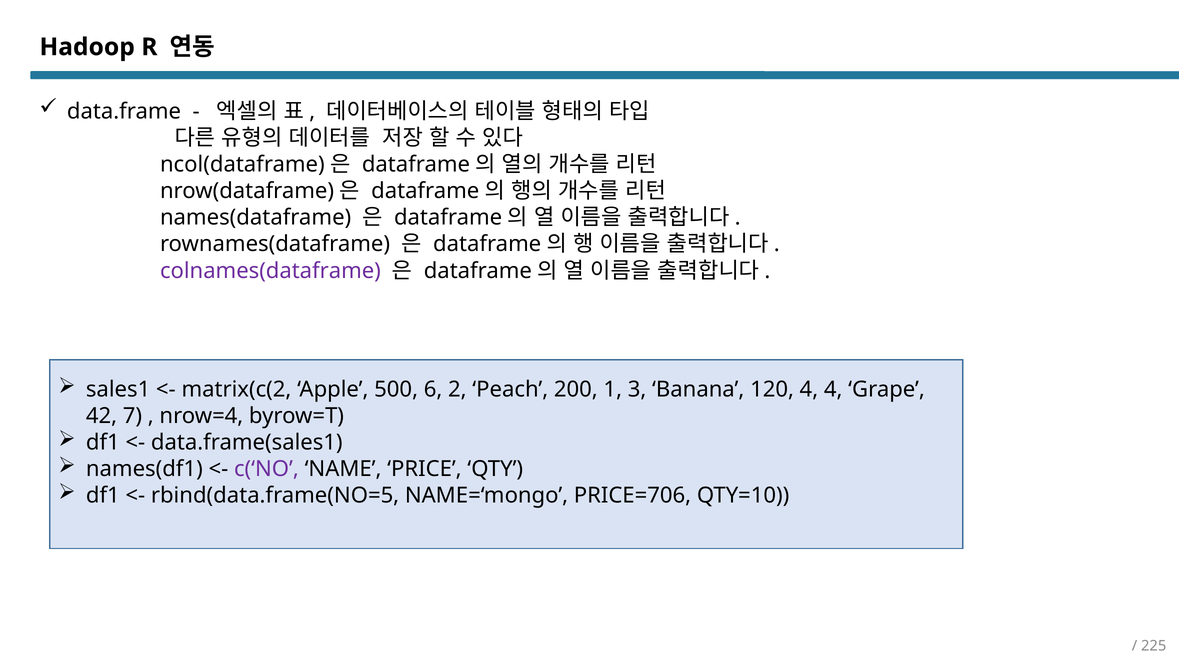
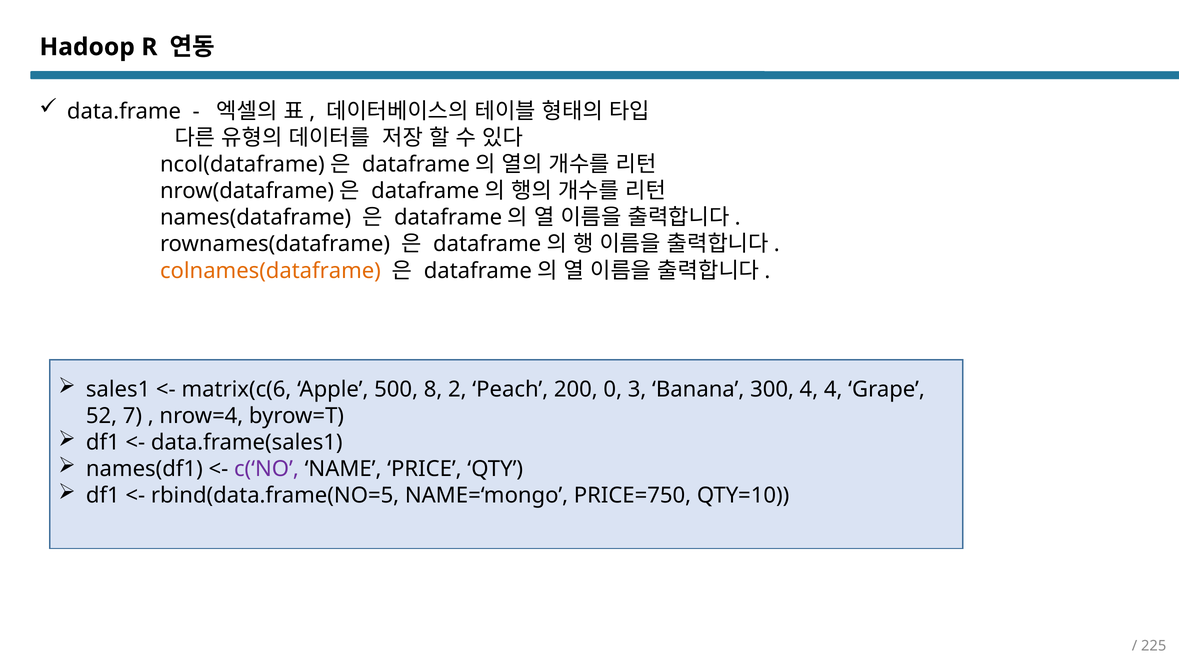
colnames(dataframe colour: purple -> orange
matrix(c(2: matrix(c(2 -> matrix(c(6
6: 6 -> 8
1: 1 -> 0
120: 120 -> 300
42: 42 -> 52
PRICE=706: PRICE=706 -> PRICE=750
